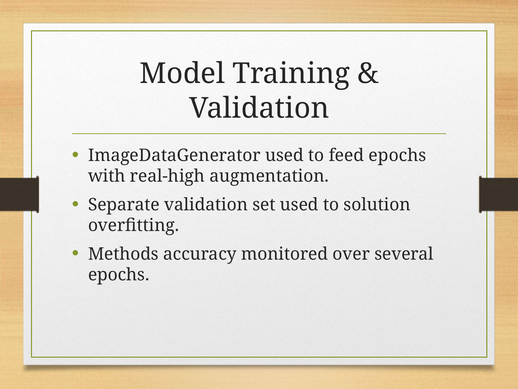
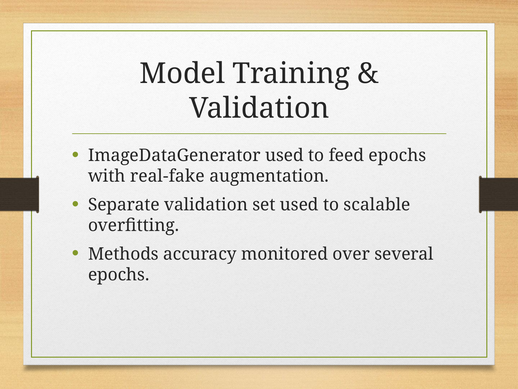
real-high: real-high -> real-fake
solution: solution -> scalable
